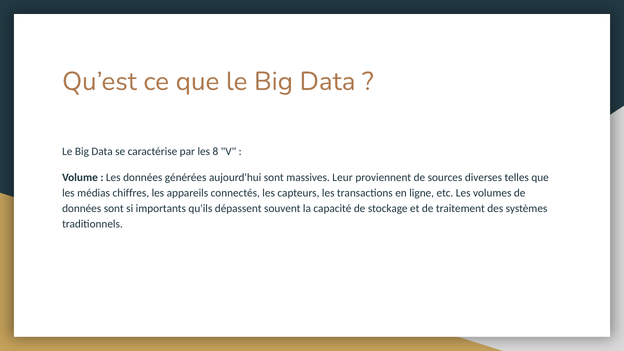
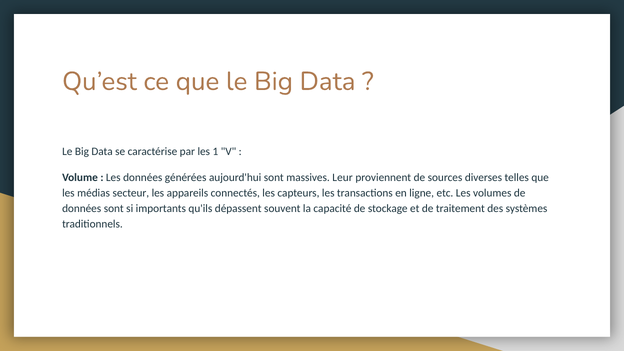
8: 8 -> 1
chiffres: chiffres -> secteur
